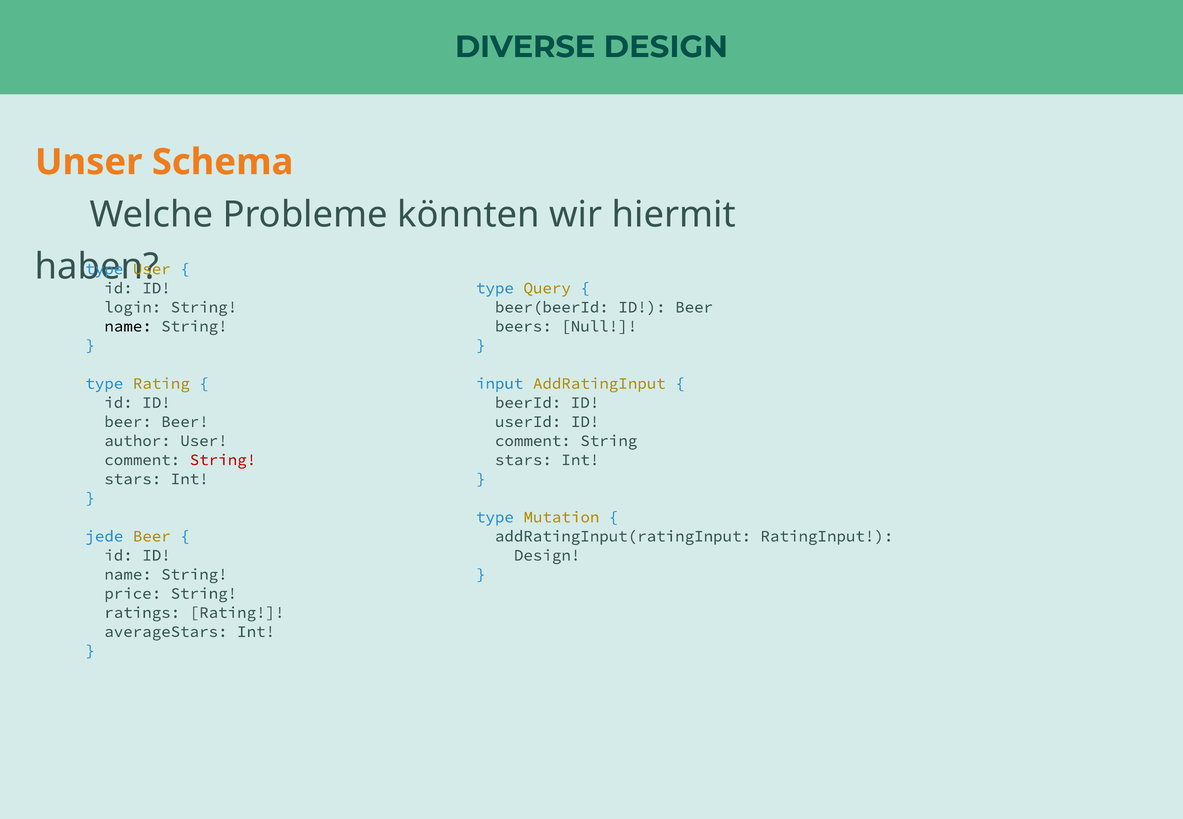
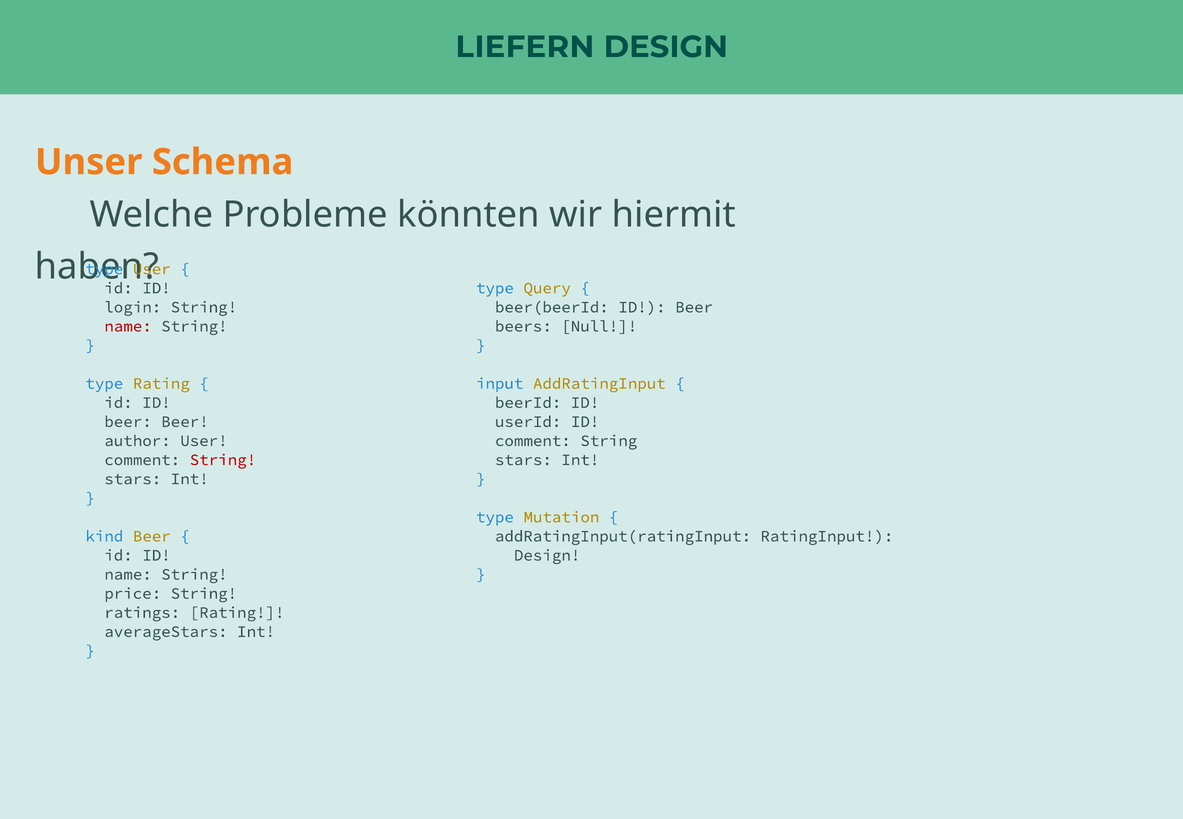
DIVERSE: DIVERSE -> LIEFERN
name at (128, 326) colour: black -> red
jede: jede -> kind
